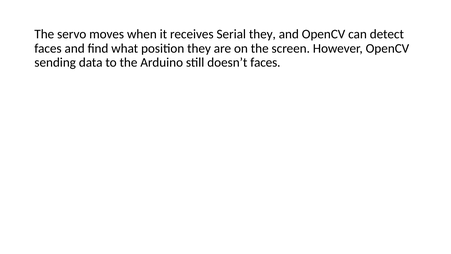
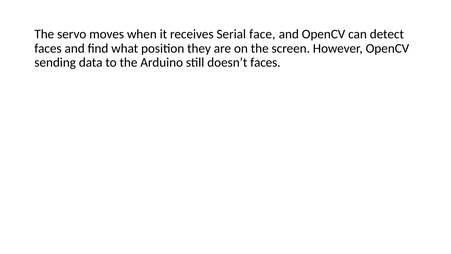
Serial they: they -> face
